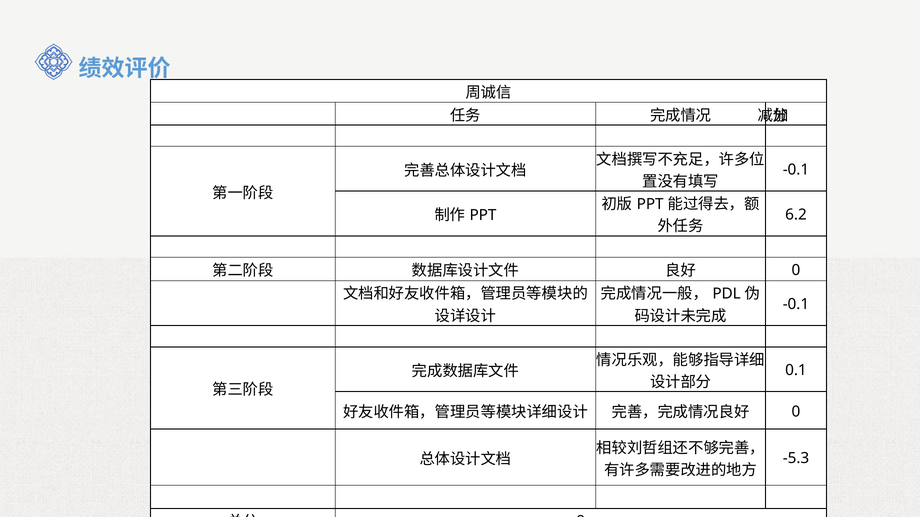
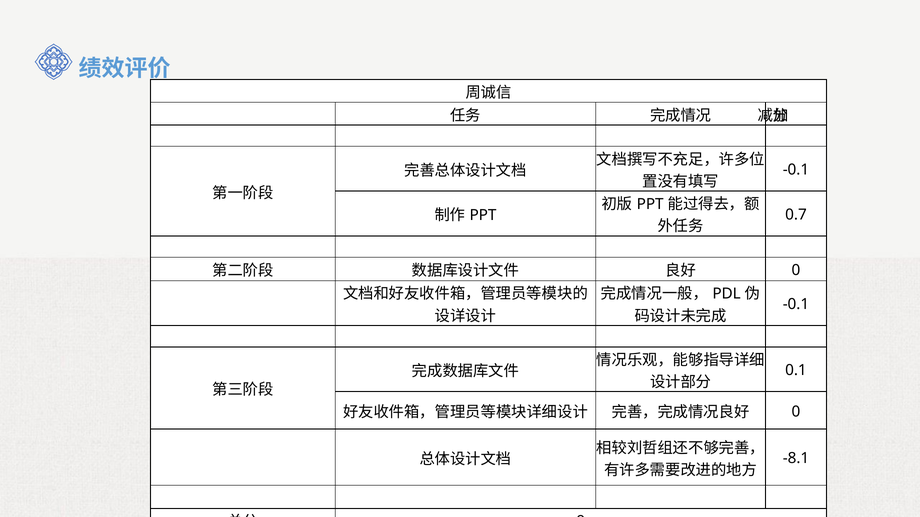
6.2: 6.2 -> 0.7
-5.3: -5.3 -> -8.1
